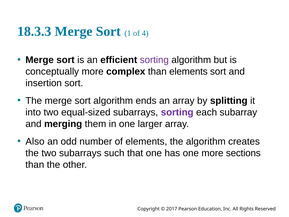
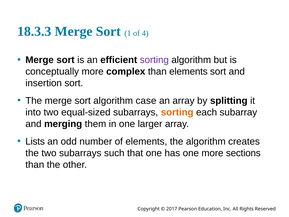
ends: ends -> case
sorting at (177, 112) colour: purple -> orange
Also: Also -> Lists
